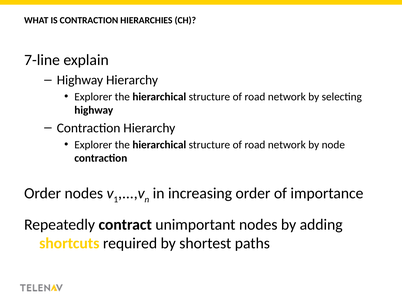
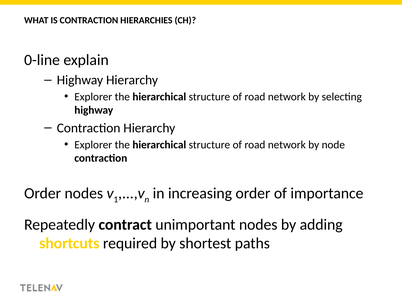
7-line: 7-line -> 0-line
